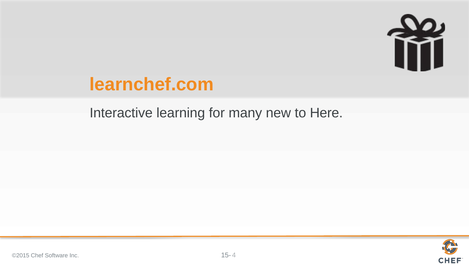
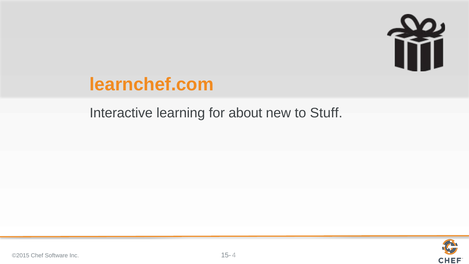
many: many -> about
Here: Here -> Stuff
